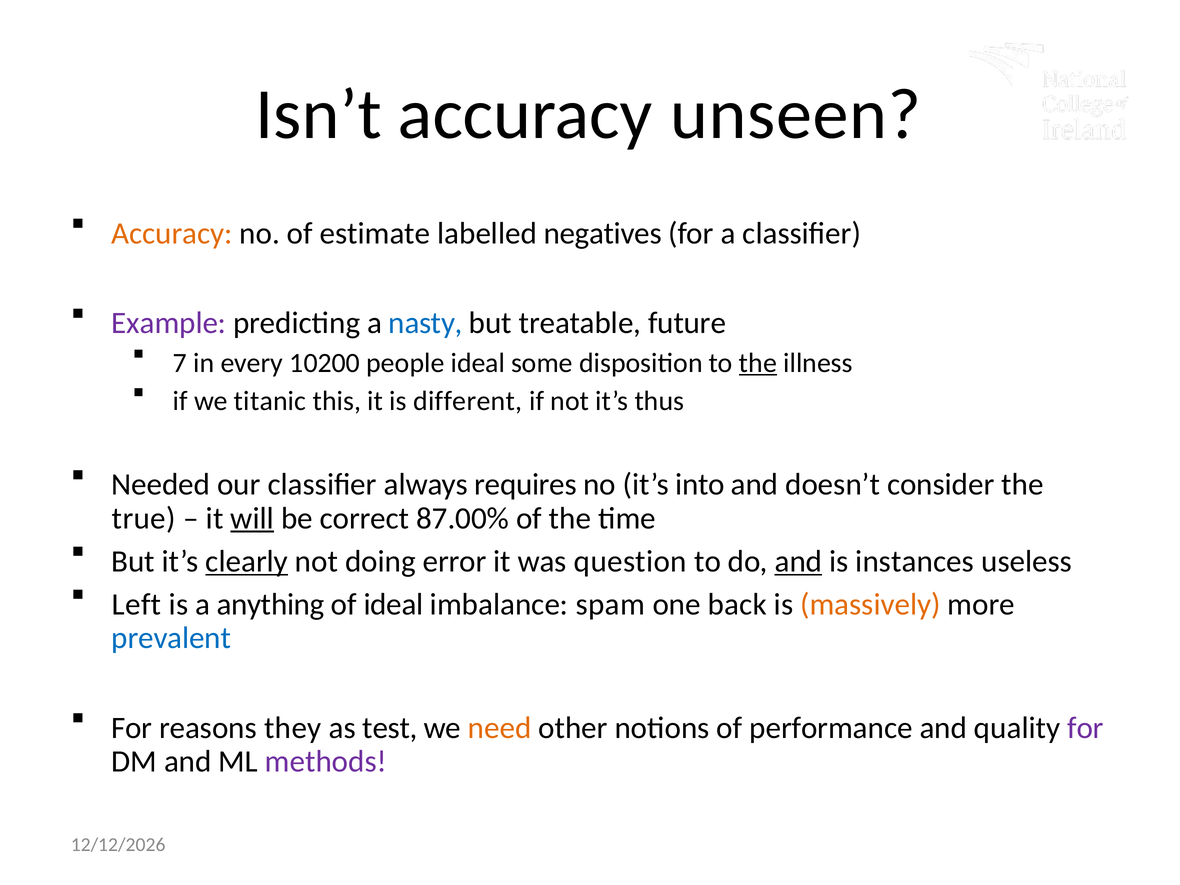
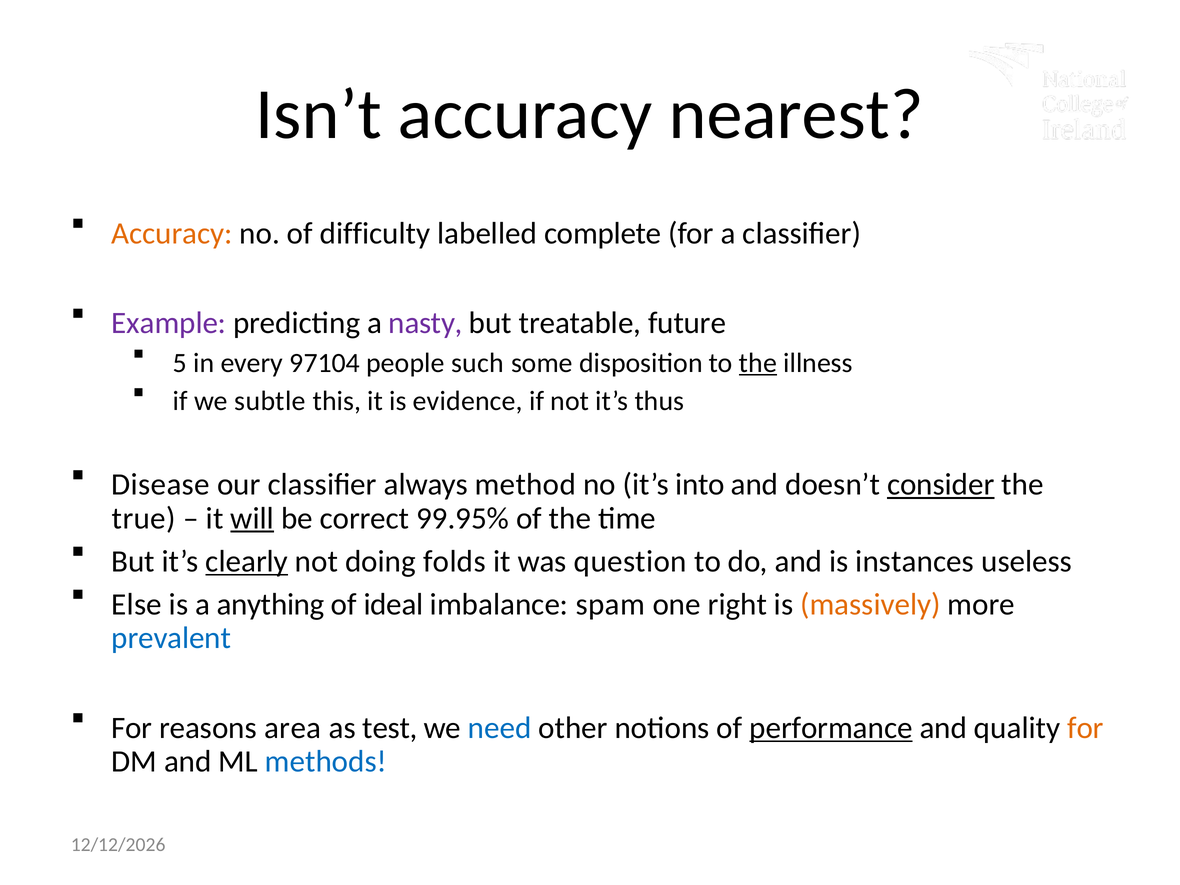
unseen: unseen -> nearest
estimate: estimate -> difficulty
negatives: negatives -> complete
nasty colour: blue -> purple
7: 7 -> 5
10200: 10200 -> 97104
people ideal: ideal -> such
titanic: titanic -> subtle
different: different -> evidence
Needed: Needed -> Disease
requires: requires -> method
consider underline: none -> present
87.00%: 87.00% -> 99.95%
error: error -> folds
and at (798, 561) underline: present -> none
Left: Left -> Else
back: back -> right
they: they -> area
need colour: orange -> blue
performance underline: none -> present
for at (1085, 728) colour: purple -> orange
methods colour: purple -> blue
